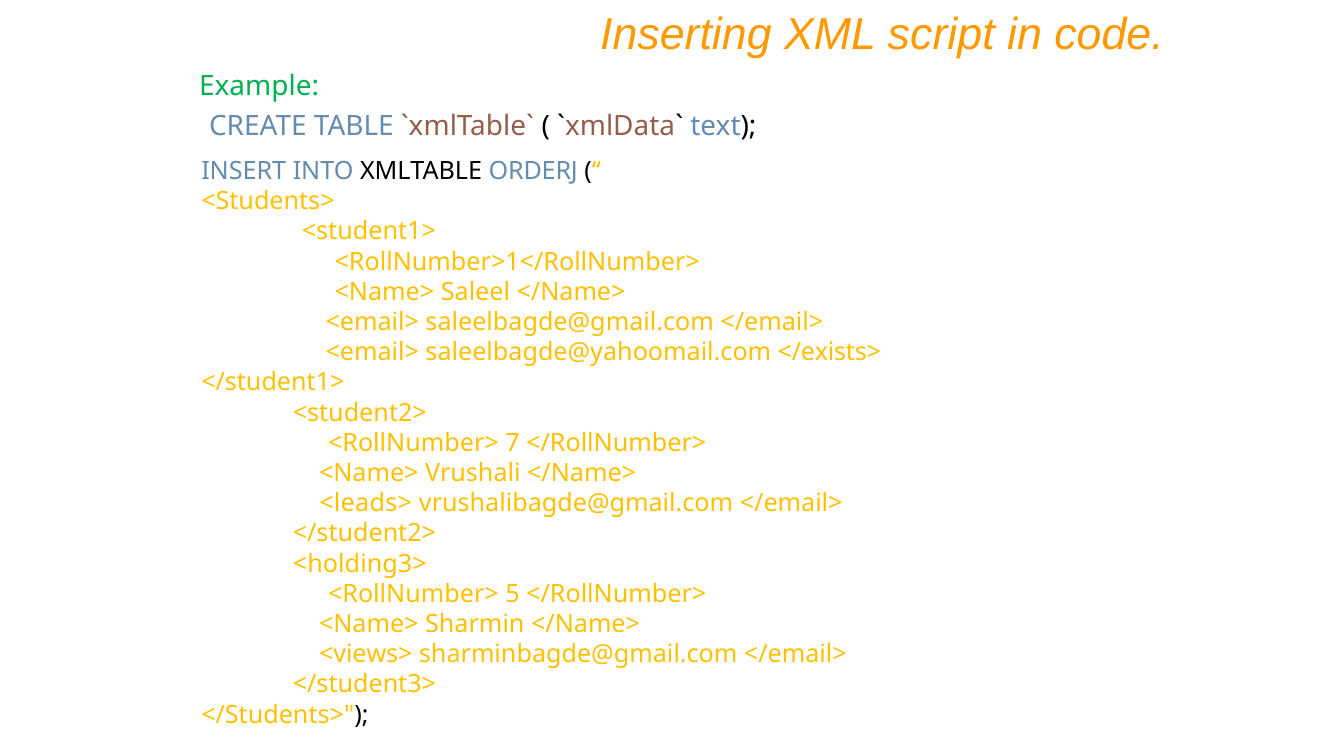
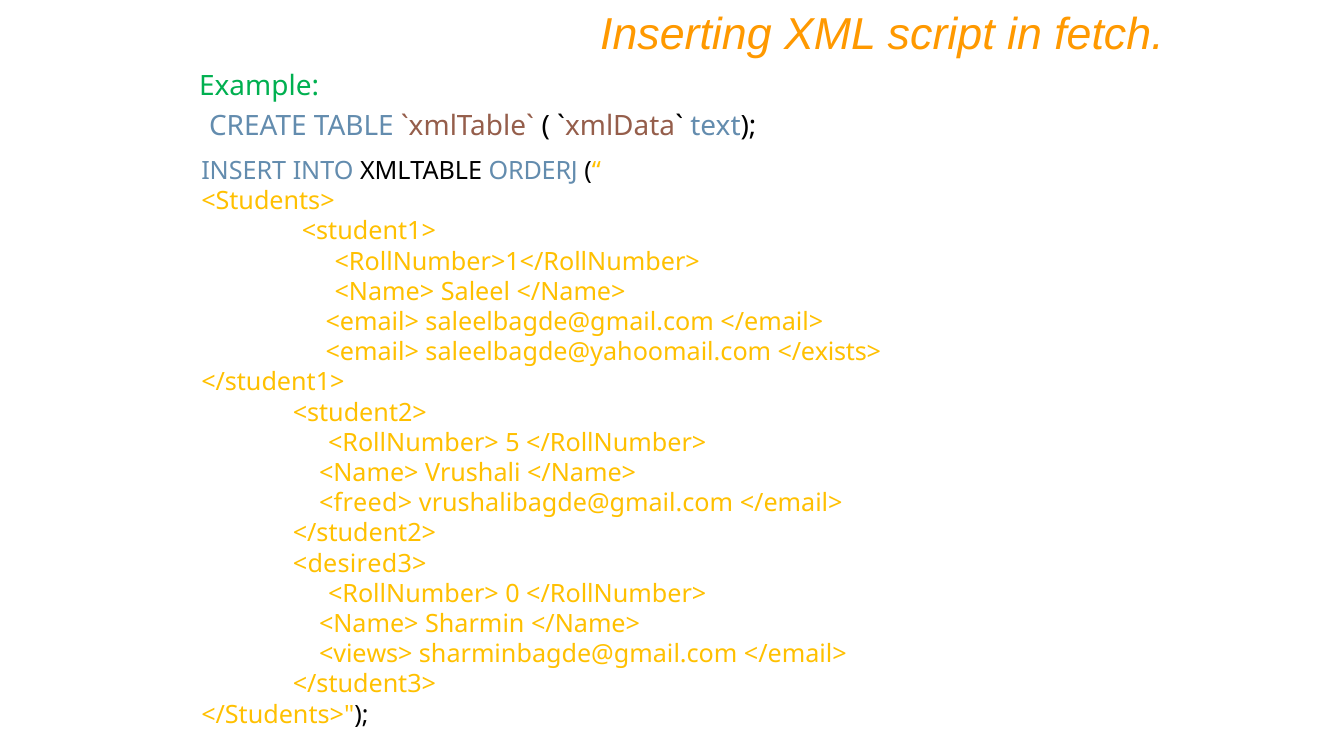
code: code -> fetch
7: 7 -> 5
<leads>: <leads> -> <freed>
<holding3>: <holding3> -> <desired3>
5: 5 -> 0
